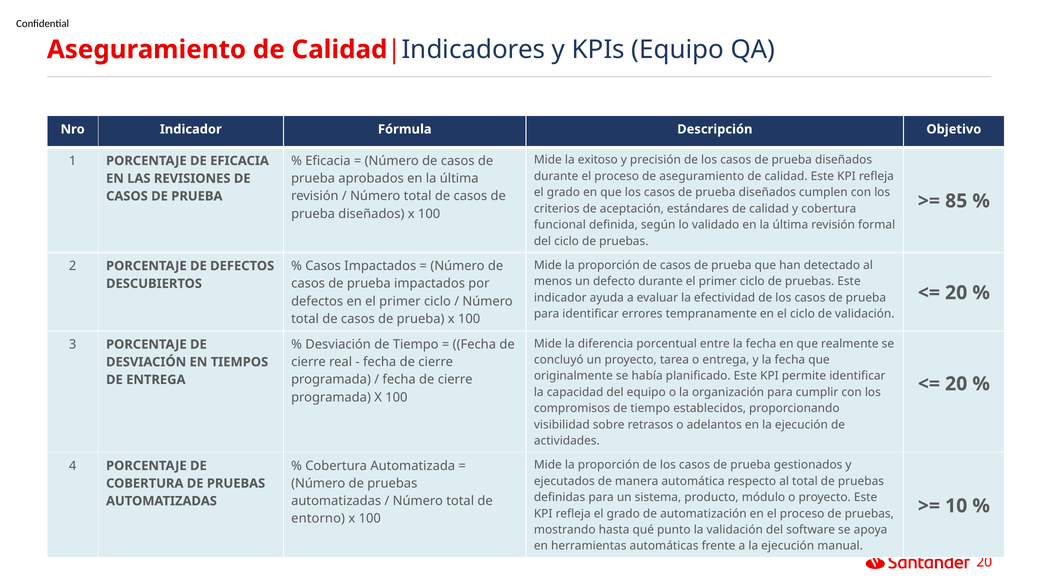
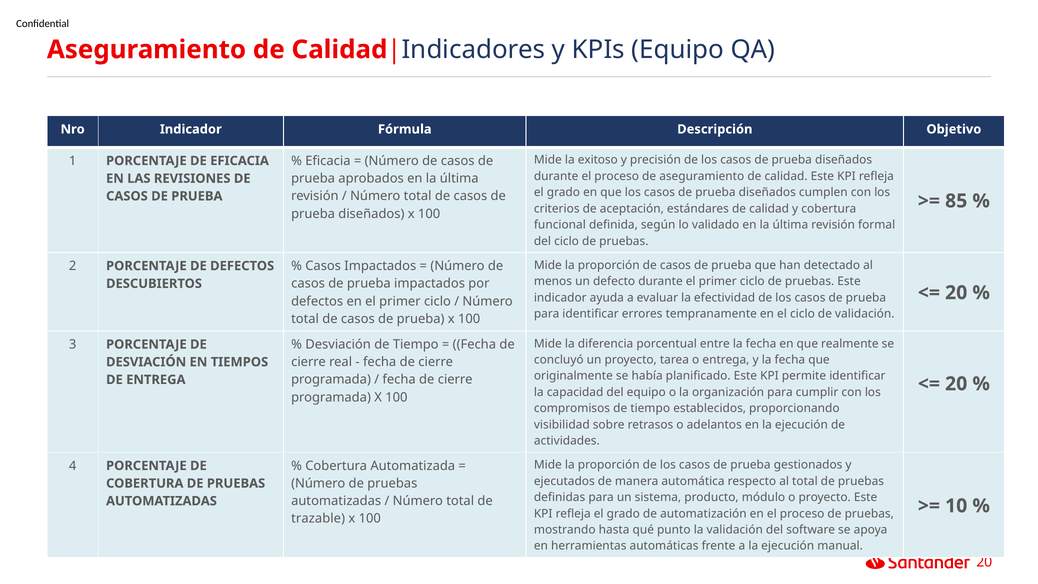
entorno: entorno -> trazable
